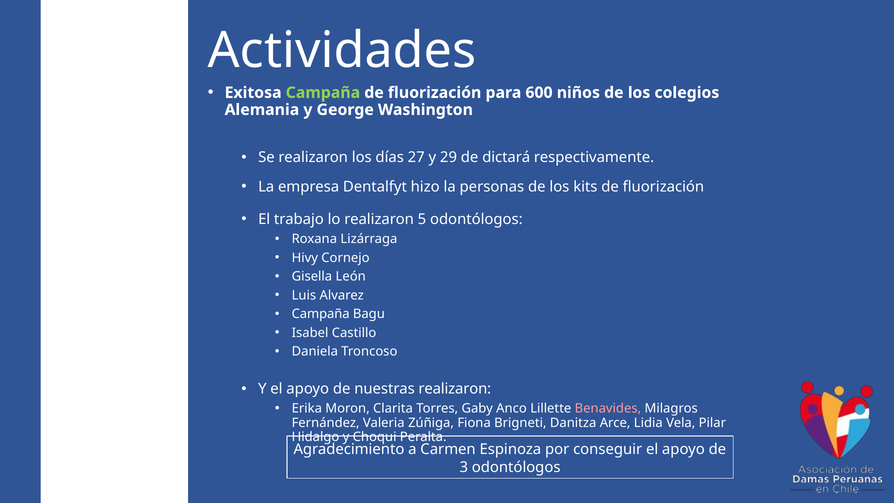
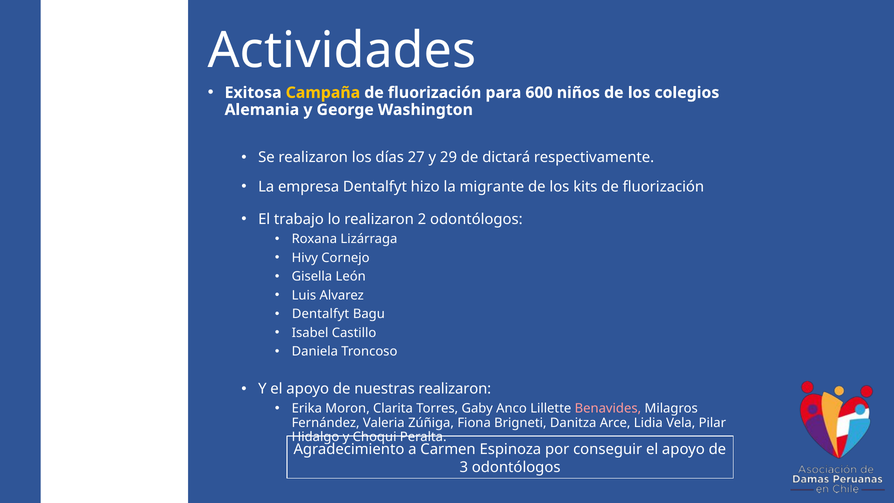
Campaña at (323, 93) colour: light green -> yellow
personas: personas -> migrante
5: 5 -> 2
Campaña at (321, 314): Campaña -> Dentalfyt
